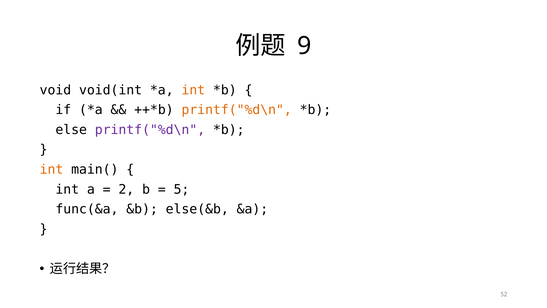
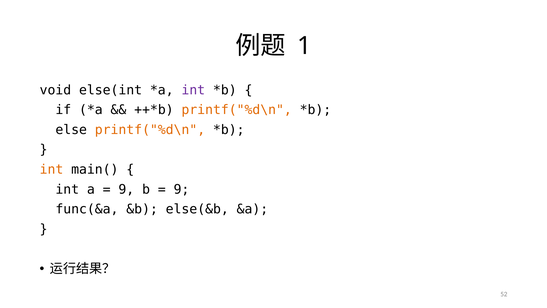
9: 9 -> 1
void(int: void(int -> else(int
int at (193, 90) colour: orange -> purple
printf("%d\n at (150, 130) colour: purple -> orange
2 at (126, 189): 2 -> 9
5 at (181, 189): 5 -> 9
